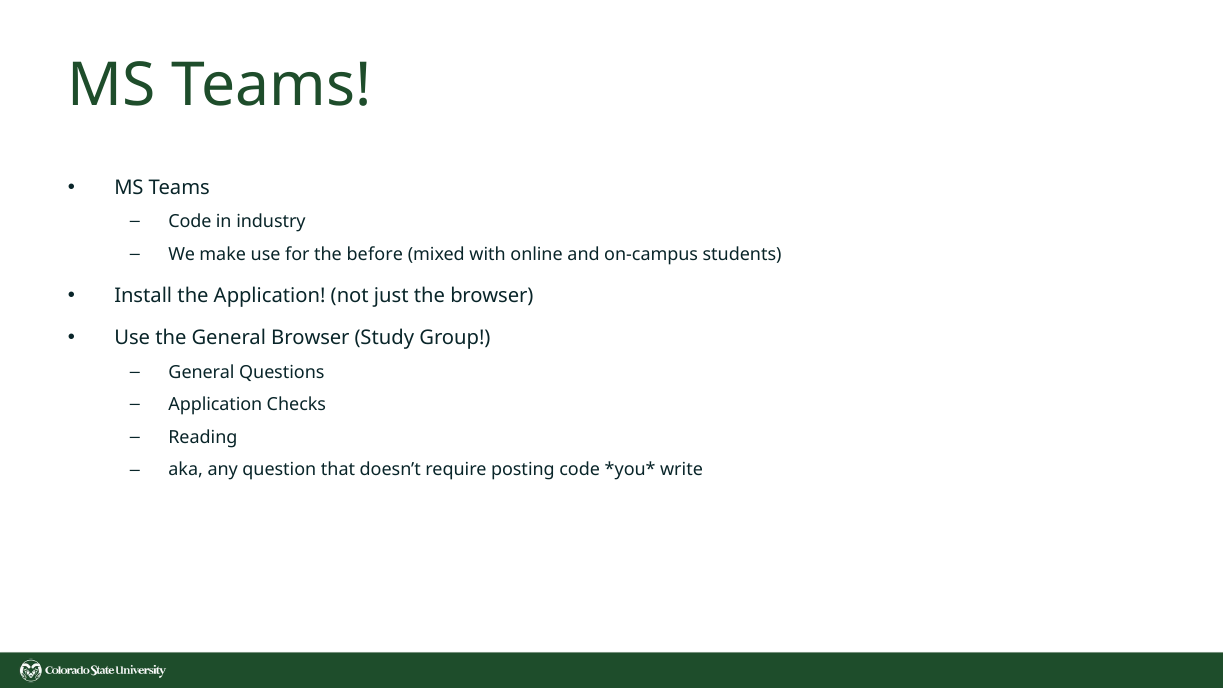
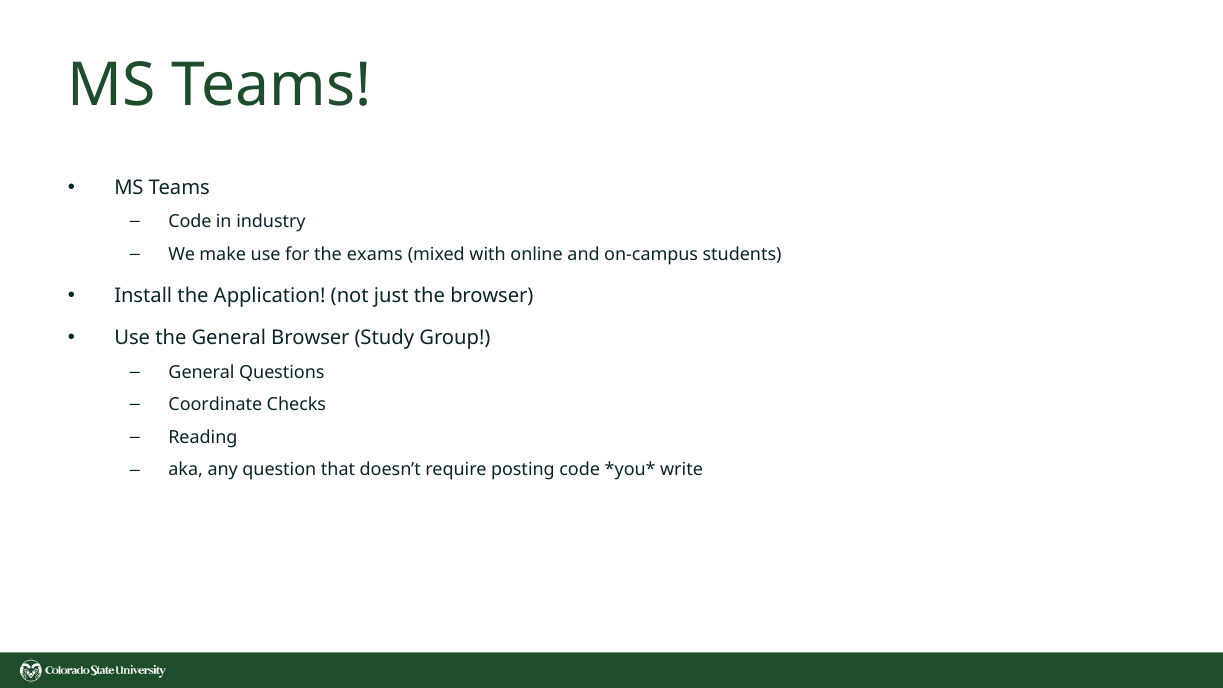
before: before -> exams
Application at (215, 405): Application -> Coordinate
